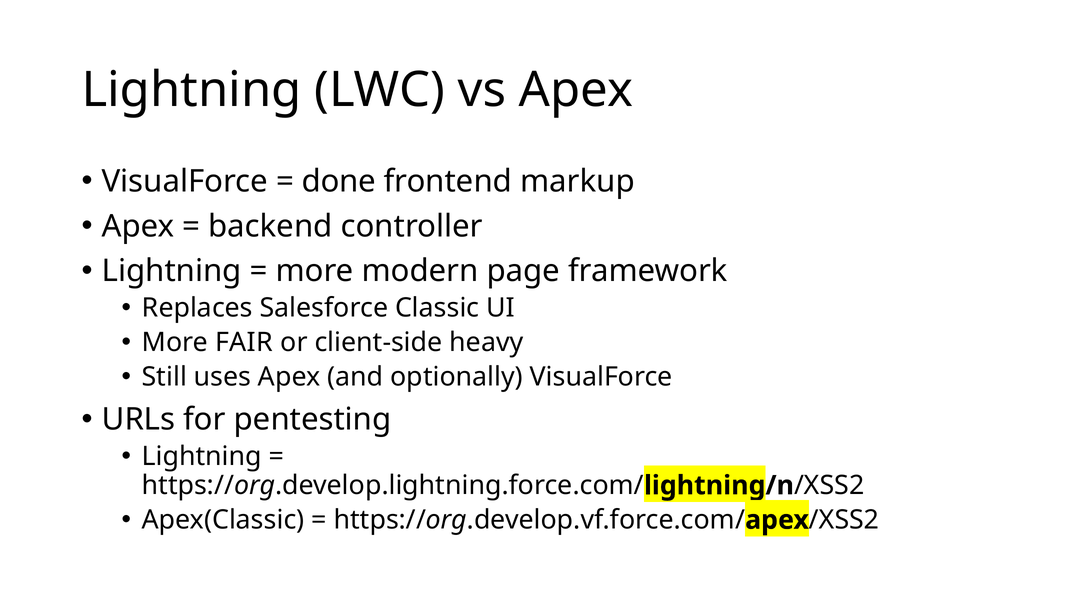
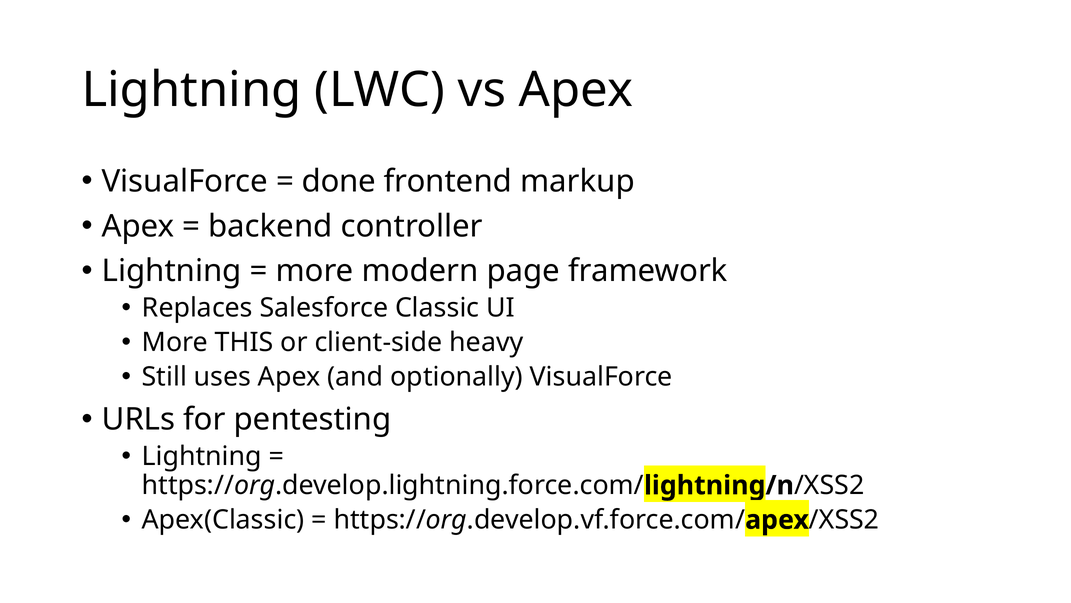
FAIR: FAIR -> THIS
